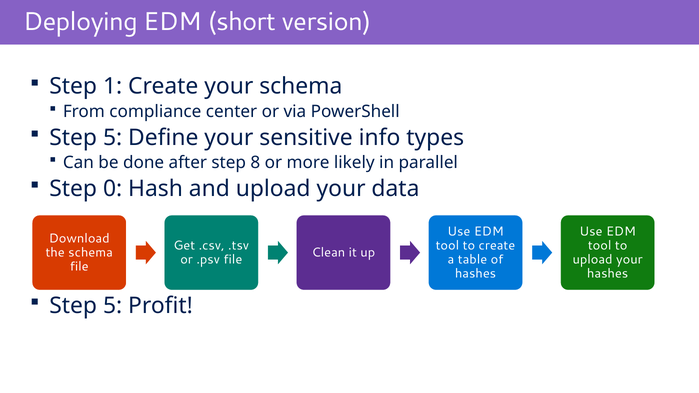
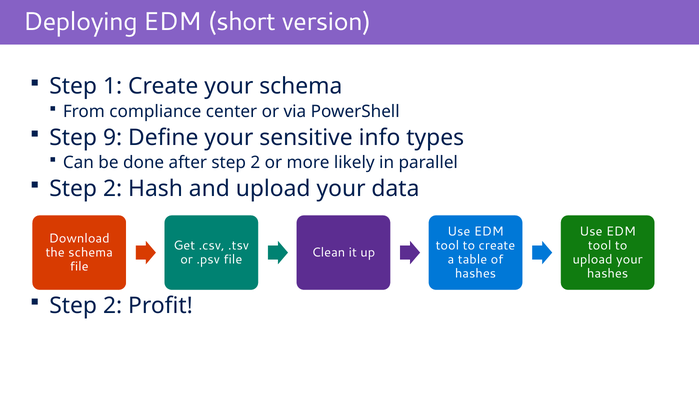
5 at (113, 138): 5 -> 9
after step 8: 8 -> 2
0 at (113, 189): 0 -> 2
5 at (113, 306): 5 -> 2
